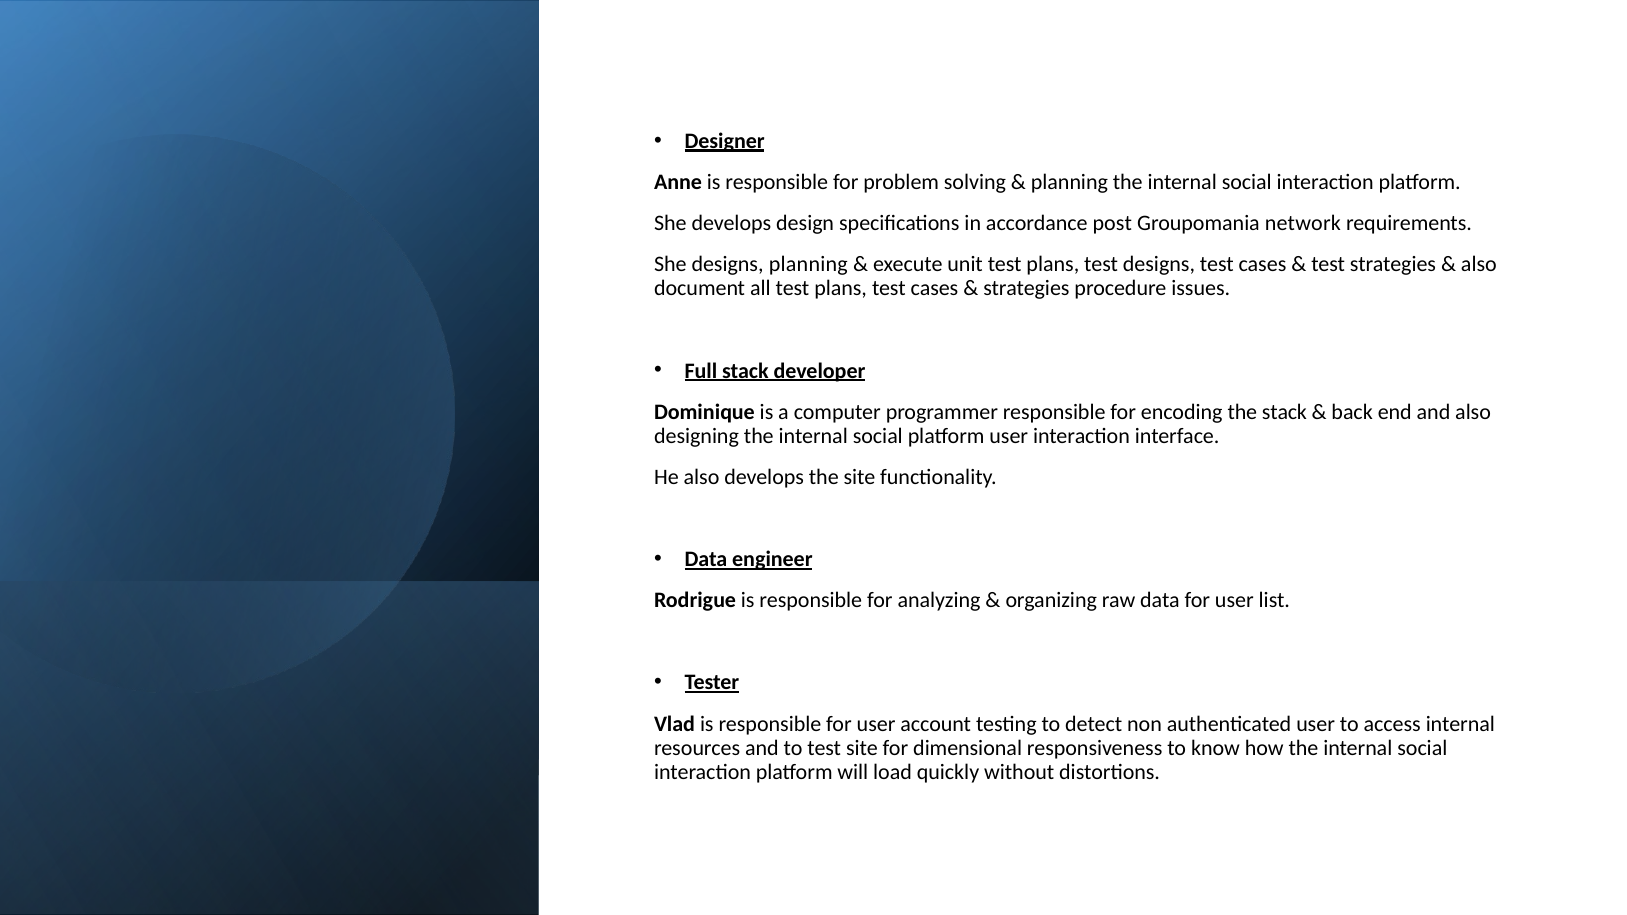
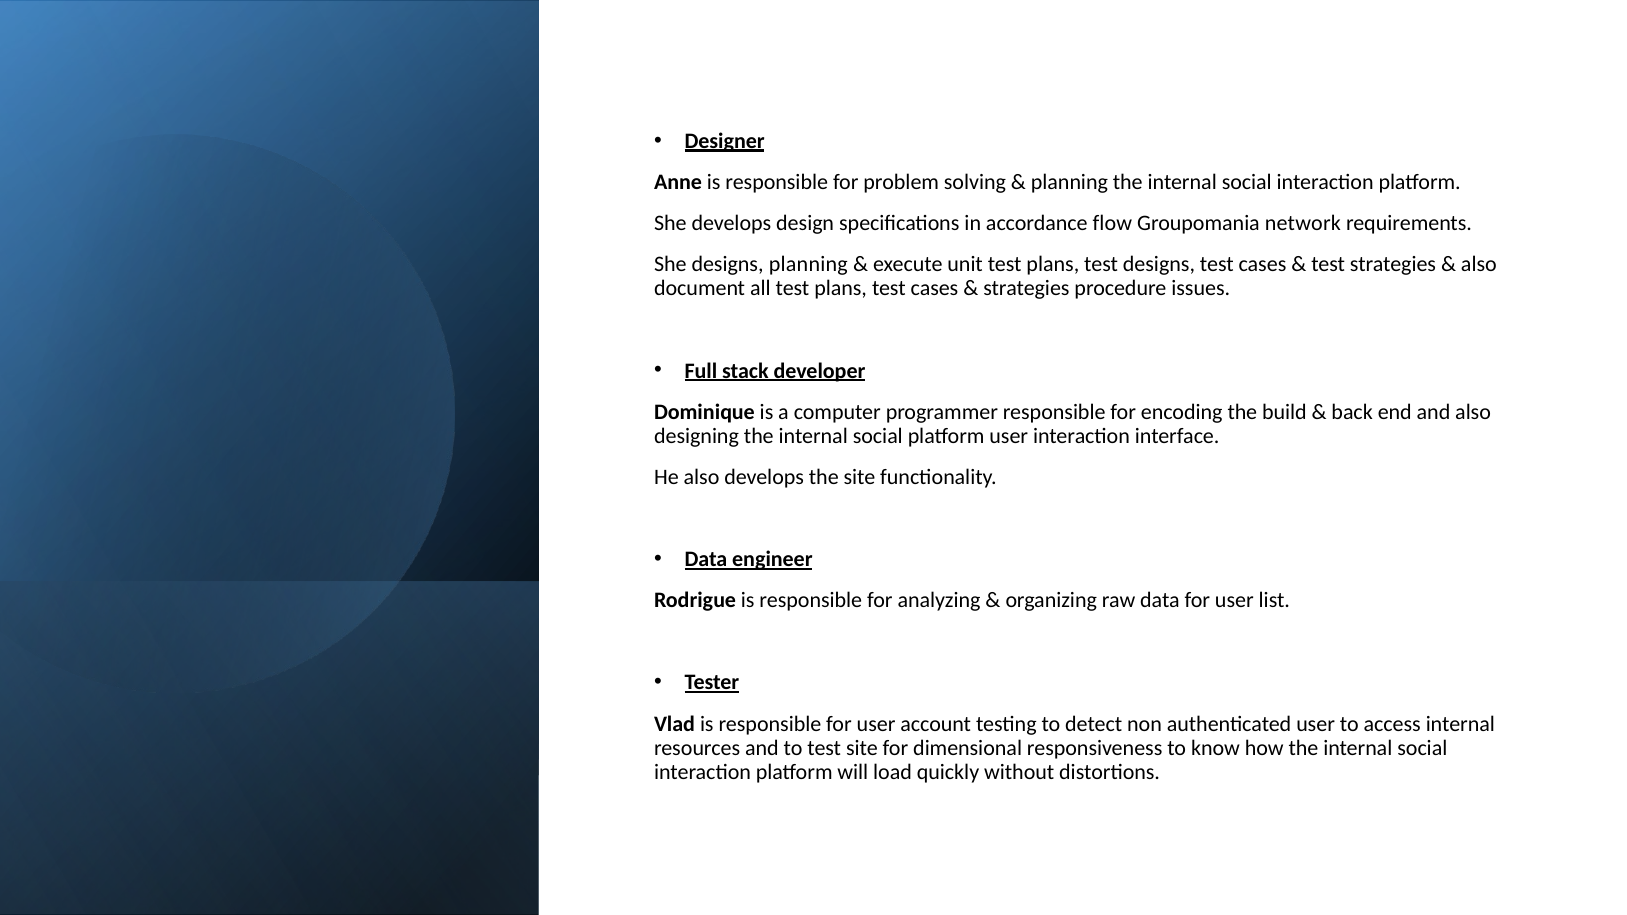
post: post -> flow
the stack: stack -> build
